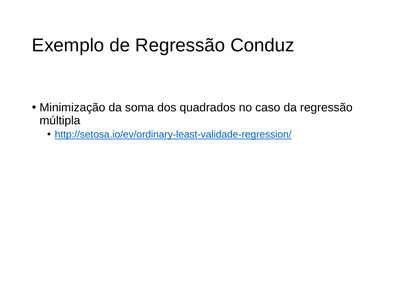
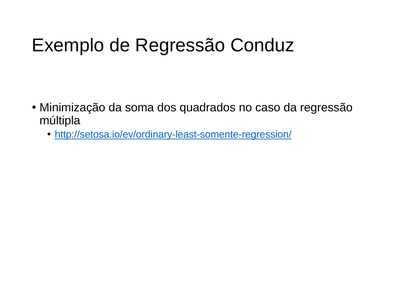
http://setosa.io/ev/ordinary-least-validade-regression/: http://setosa.io/ev/ordinary-least-validade-regression/ -> http://setosa.io/ev/ordinary-least-somente-regression/
